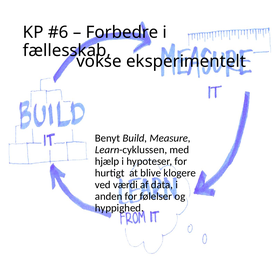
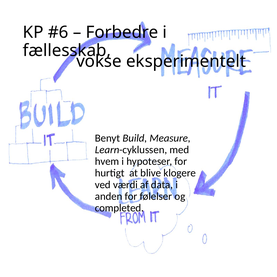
hjælp: hjælp -> hvem
hyppighed: hyppighed -> completed
